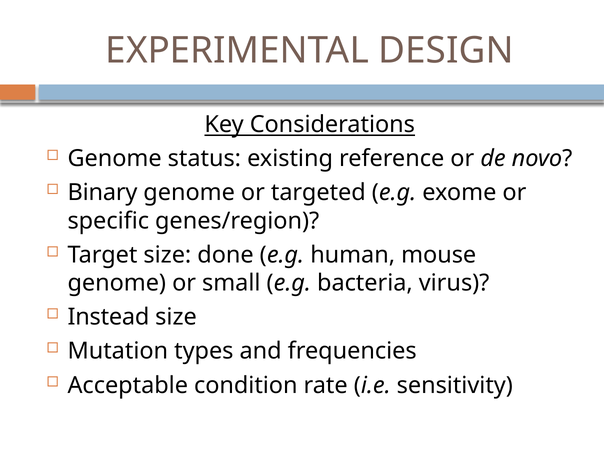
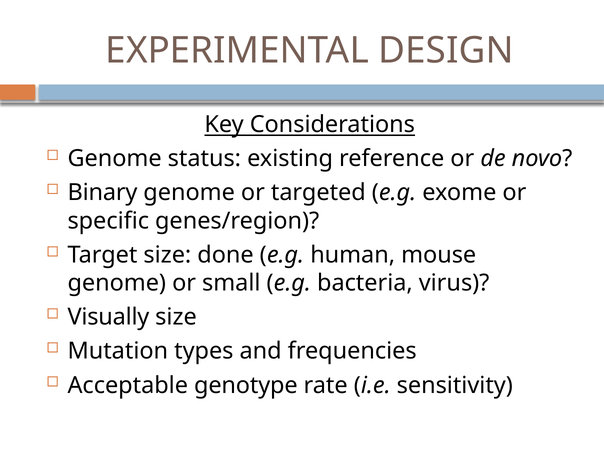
Instead: Instead -> Visually
condition: condition -> genotype
